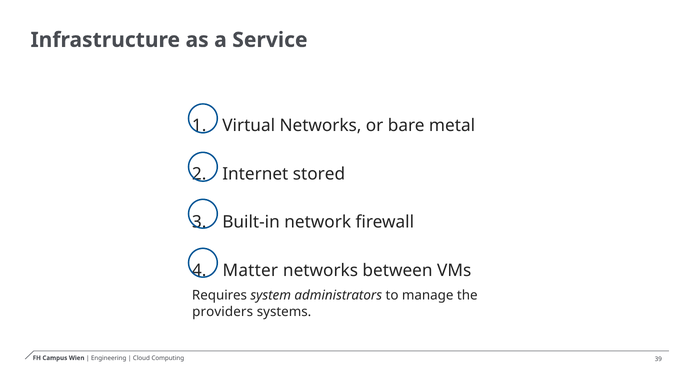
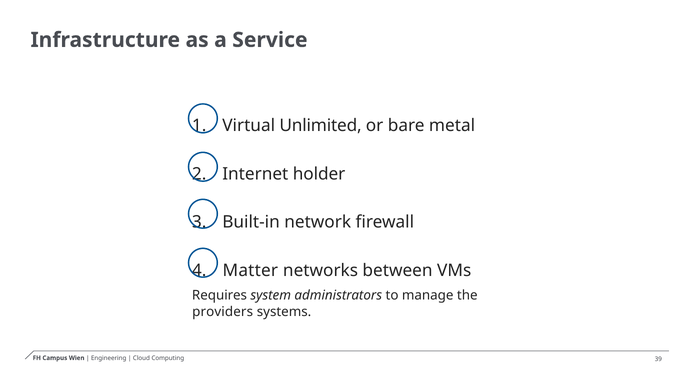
Virtual Networks: Networks -> Unlimited
stored: stored -> holder
